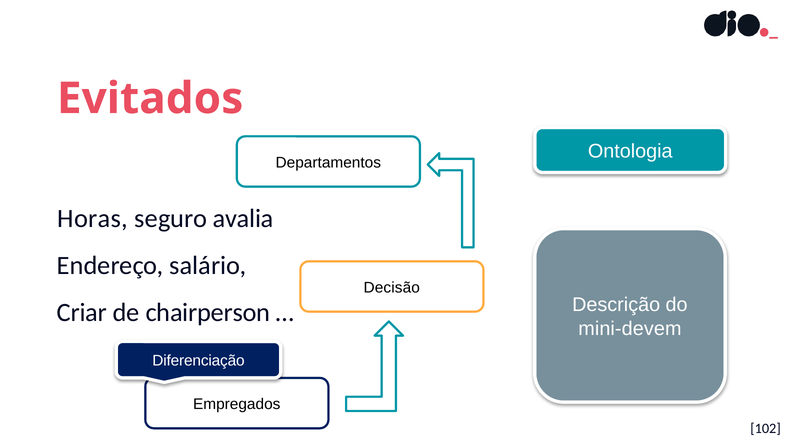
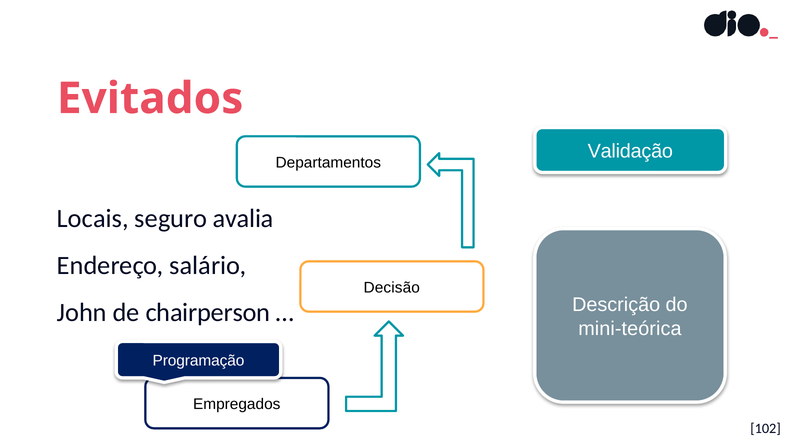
Ontologia: Ontologia -> Validação
Horas: Horas -> Locais
Criar: Criar -> John
mini-devem: mini-devem -> mini-teórica
Diferenciação: Diferenciação -> Programação
